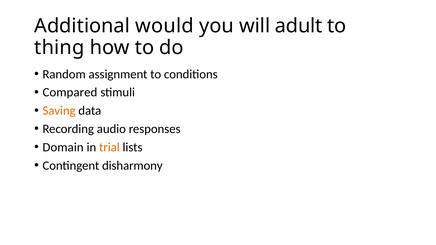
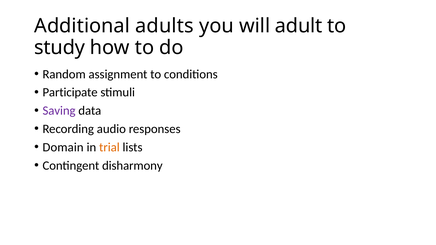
would: would -> adults
thing: thing -> study
Compared: Compared -> Participate
Saving colour: orange -> purple
